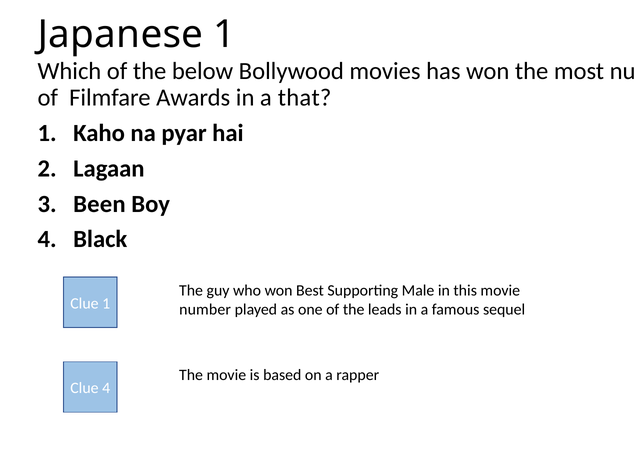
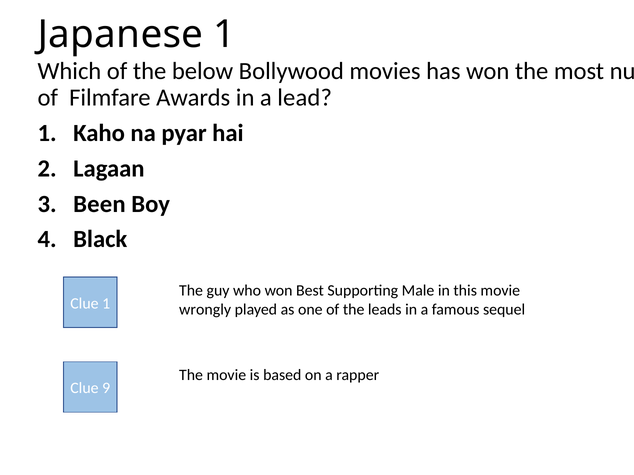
that: that -> lead
number at (205, 310): number -> wrongly
Clue 4: 4 -> 9
